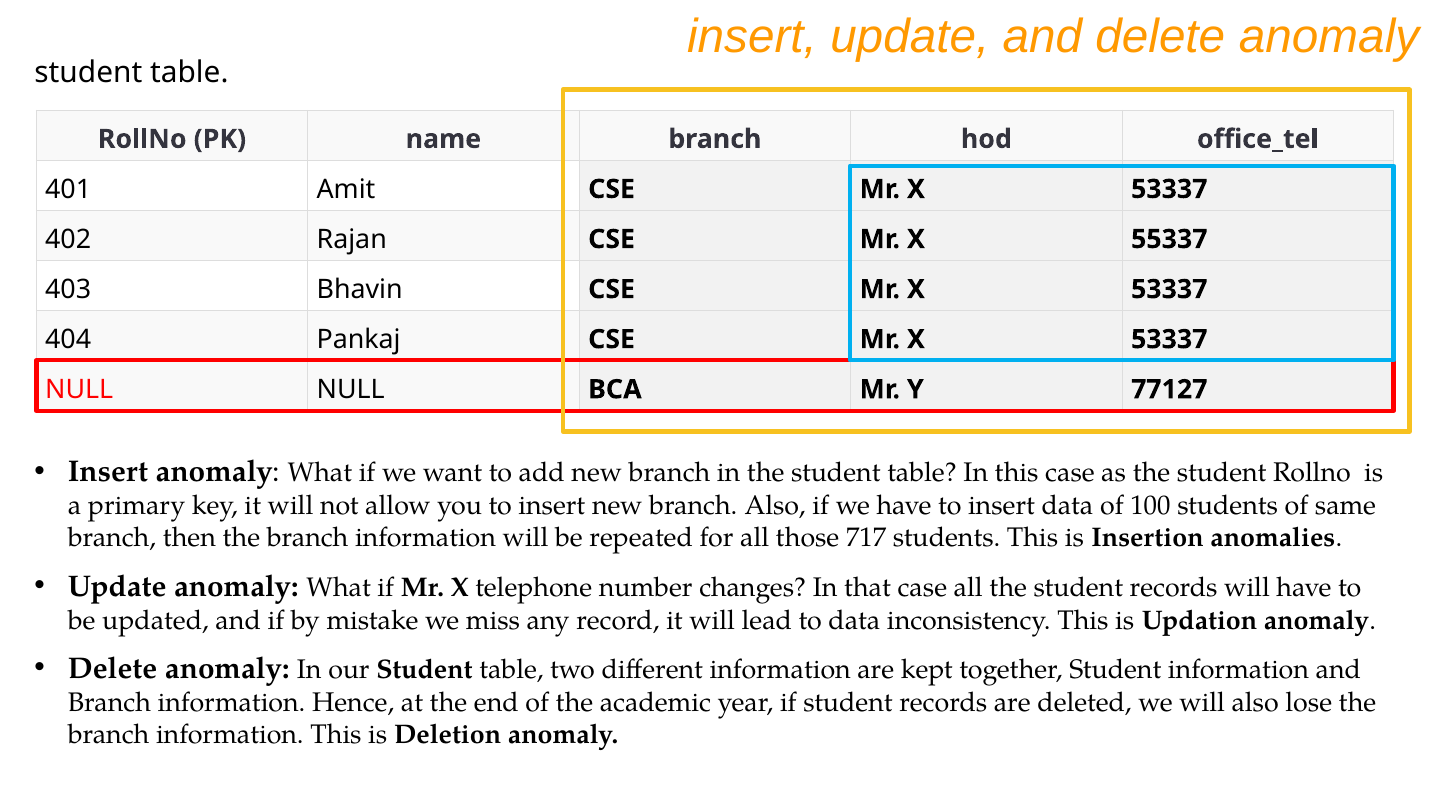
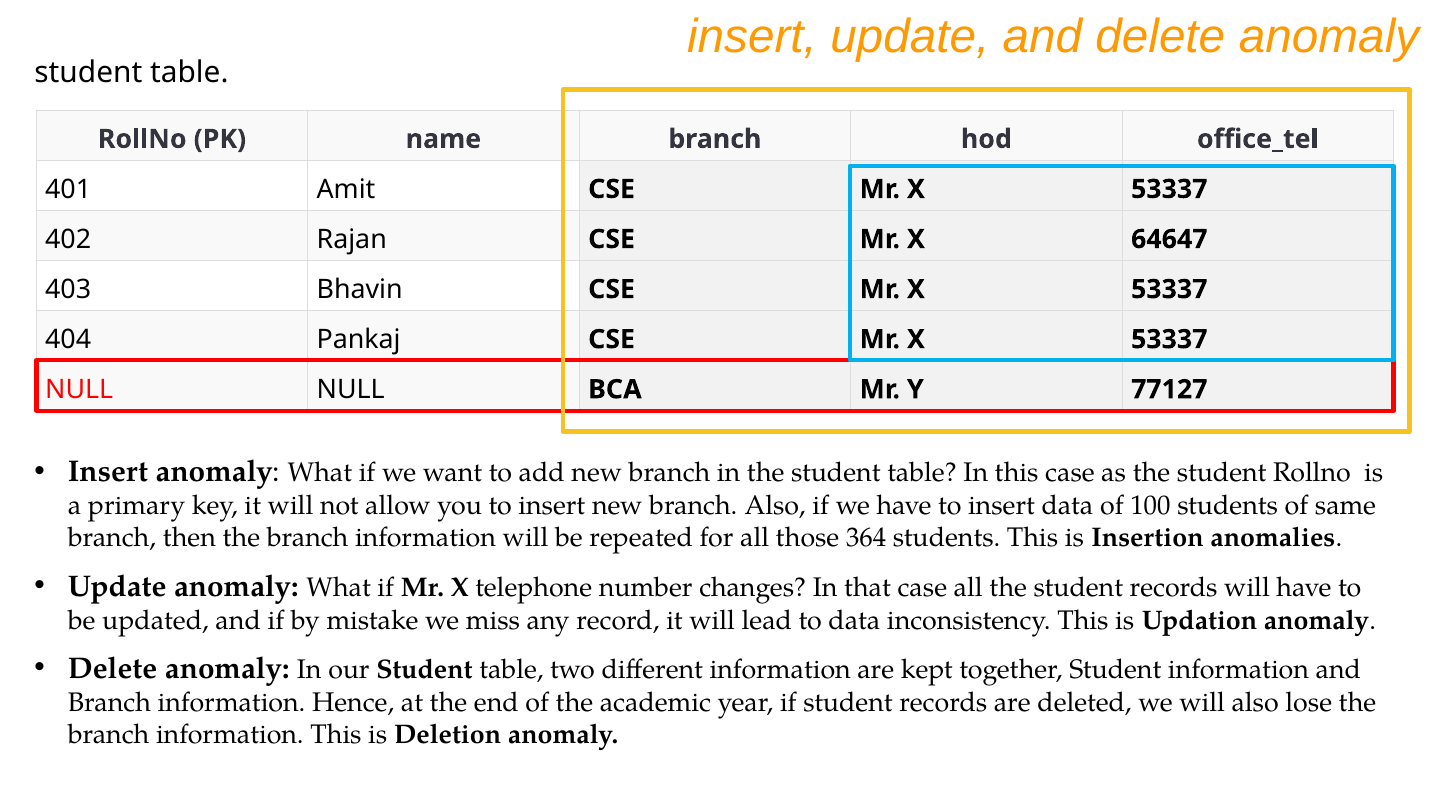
55337: 55337 -> 64647
717: 717 -> 364
